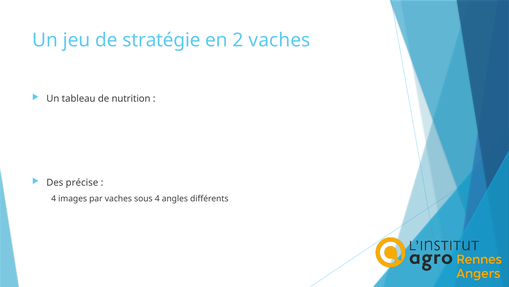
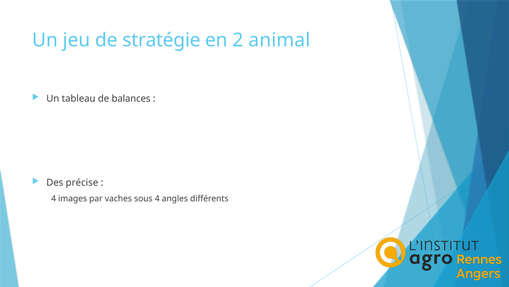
2 vaches: vaches -> animal
nutrition: nutrition -> balances
